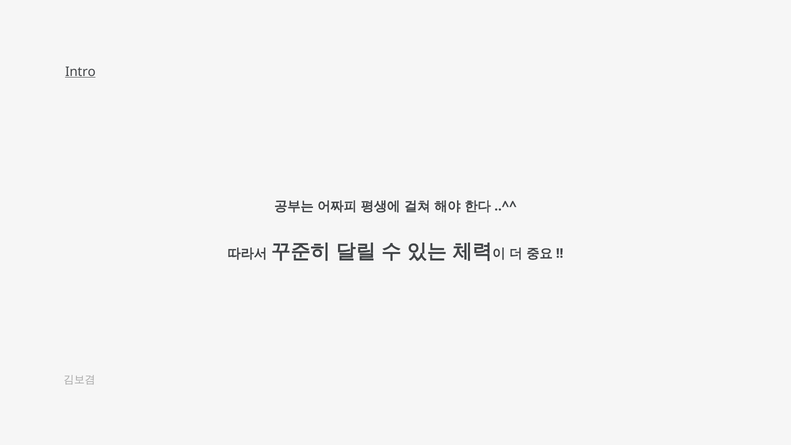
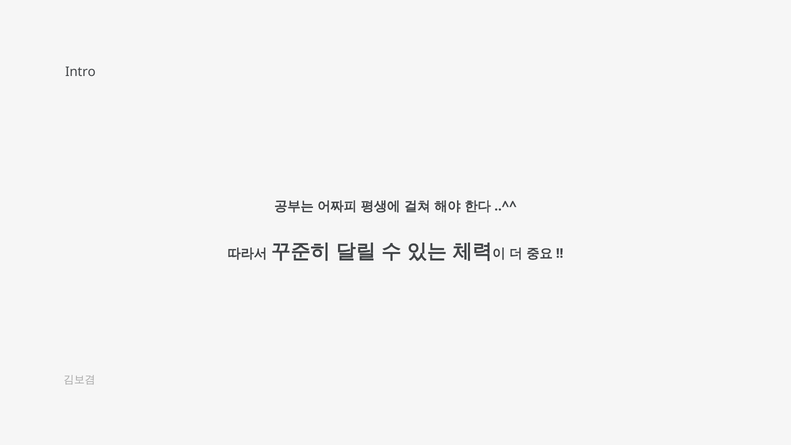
Intro underline: present -> none
